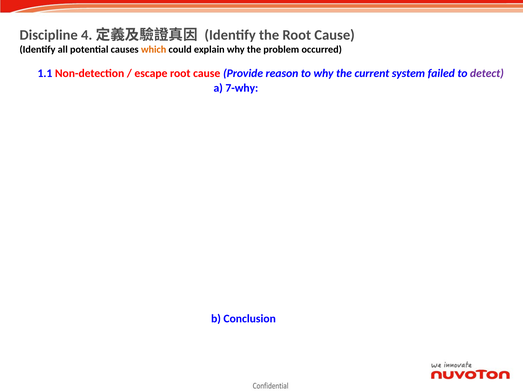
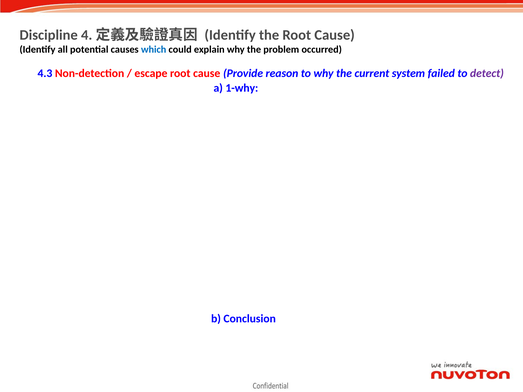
which colour: orange -> blue
1.1: 1.1 -> 4.3
7-why: 7-why -> 1-why
